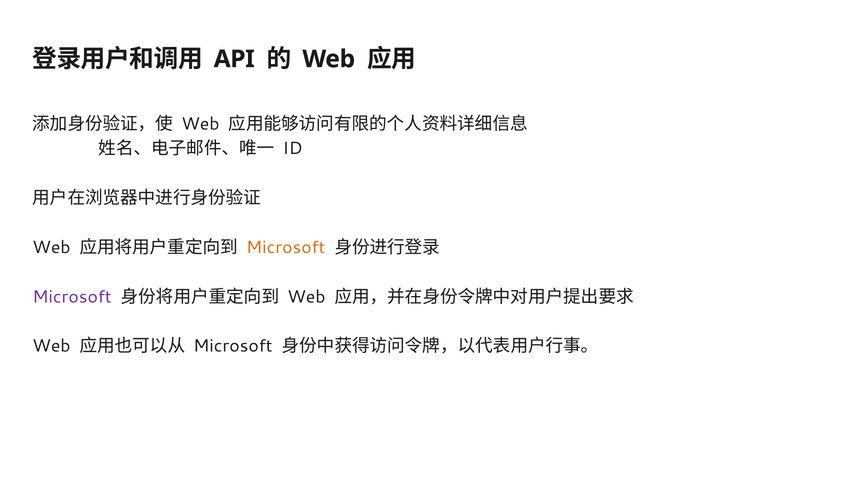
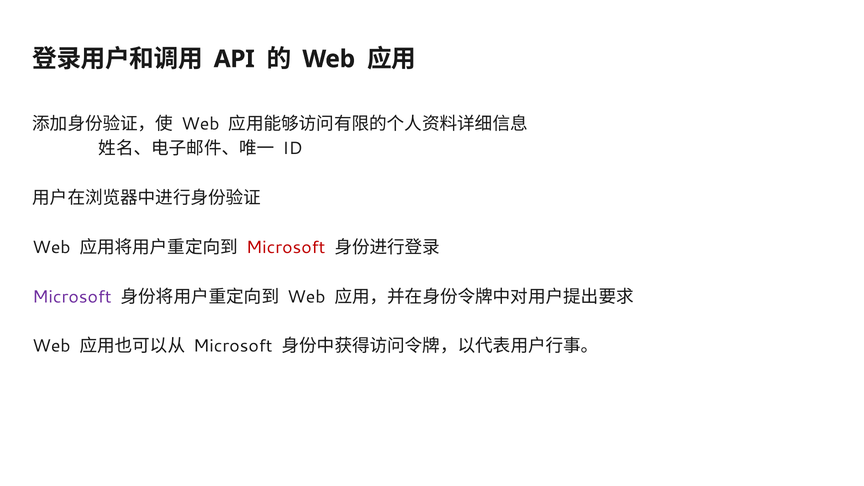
Microsoft at (286, 247) colour: orange -> red
